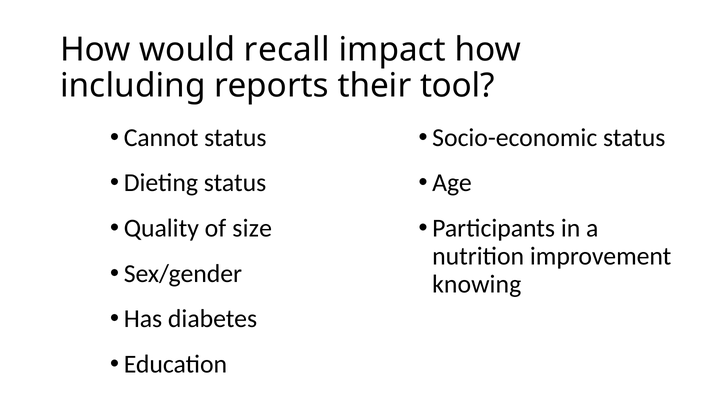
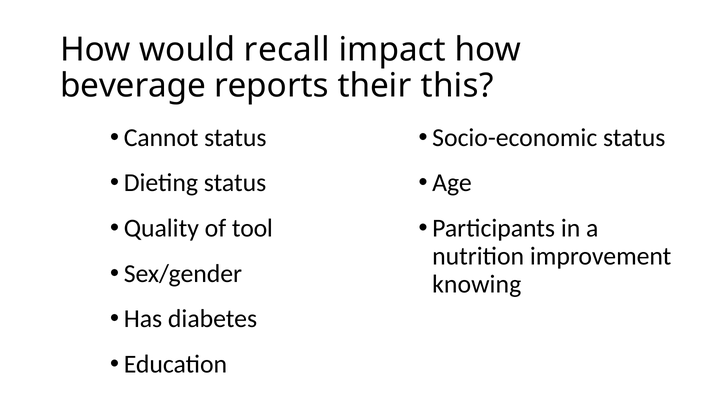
including: including -> beverage
tool: tool -> this
size: size -> tool
